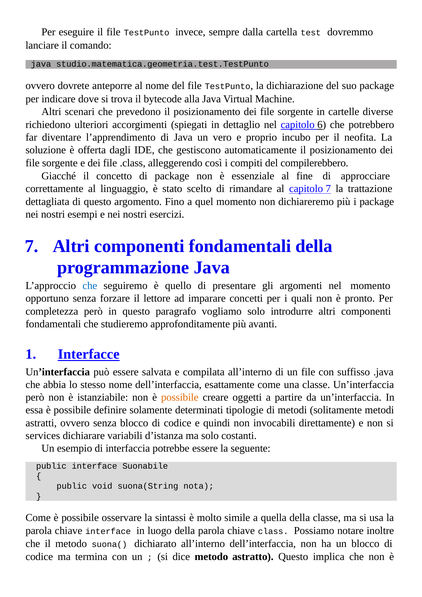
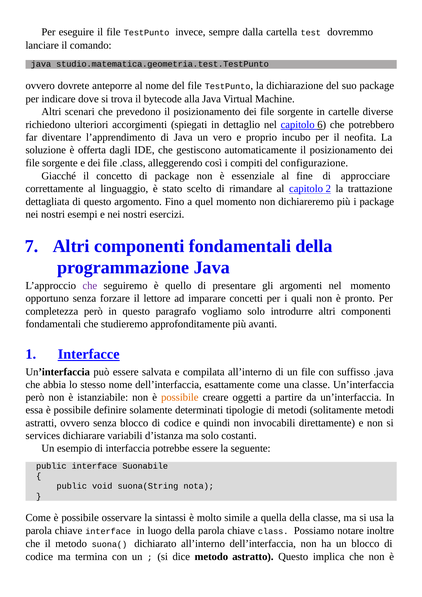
compilerebbero: compilerebbero -> configurazione
capitolo 7: 7 -> 2
che at (90, 286) colour: blue -> purple
